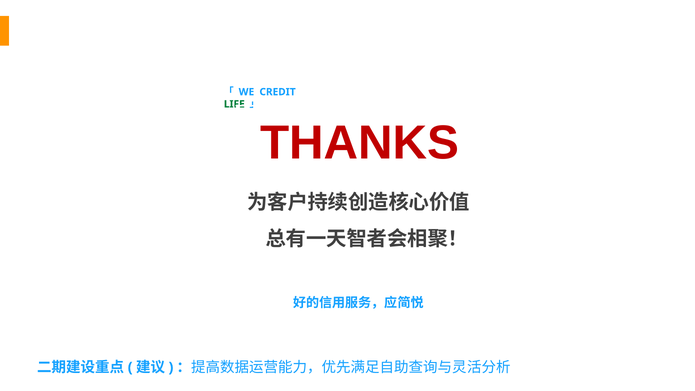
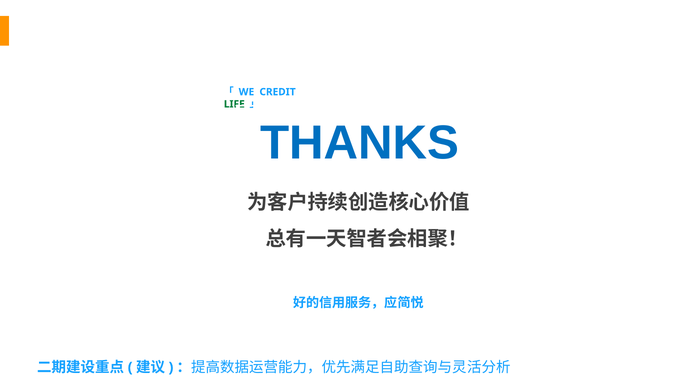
THANKS colour: red -> blue
